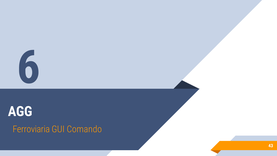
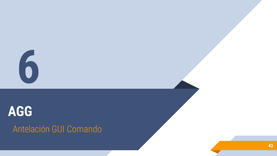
Ferroviaria: Ferroviaria -> Antelación
